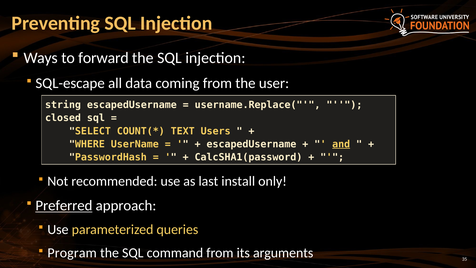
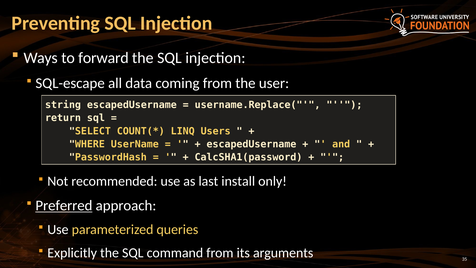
closed: closed -> return
TEXT: TEXT -> LINQ
and underline: present -> none
Program: Program -> Explicitly
